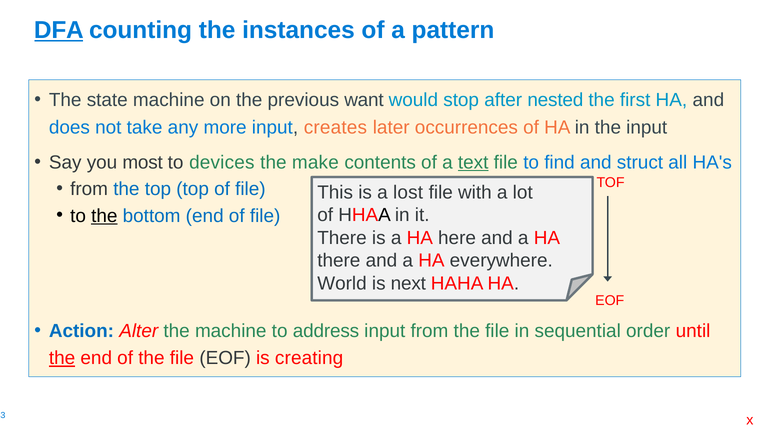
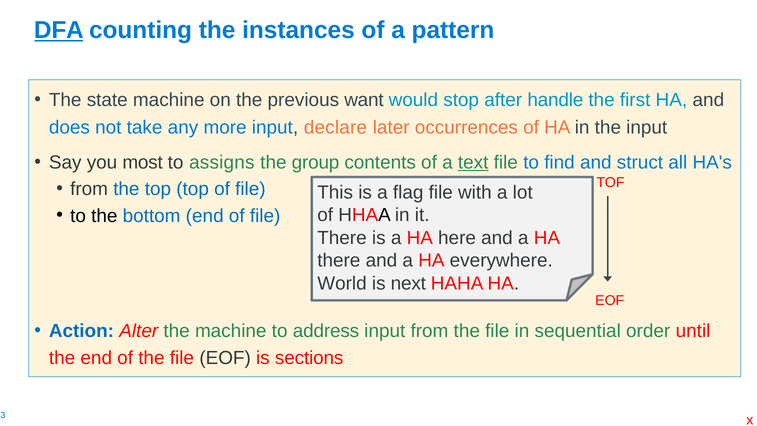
nested: nested -> handle
creates: creates -> declare
devices: devices -> assigns
make: make -> group
lost: lost -> flag
the at (104, 216) underline: present -> none
the at (62, 358) underline: present -> none
creating: creating -> sections
